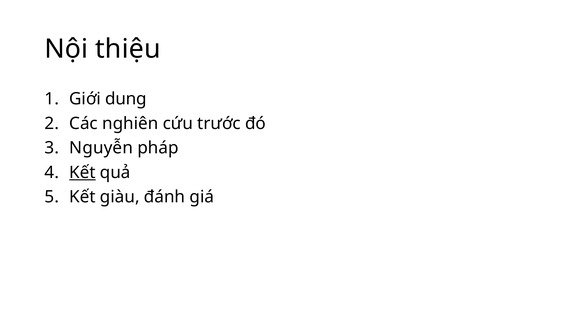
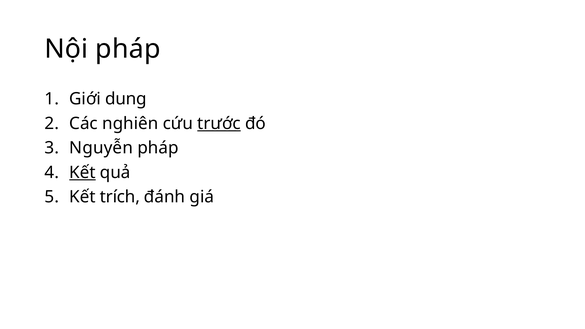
Nội thiệu: thiệu -> pháp
trước underline: none -> present
giàu: giàu -> trích
